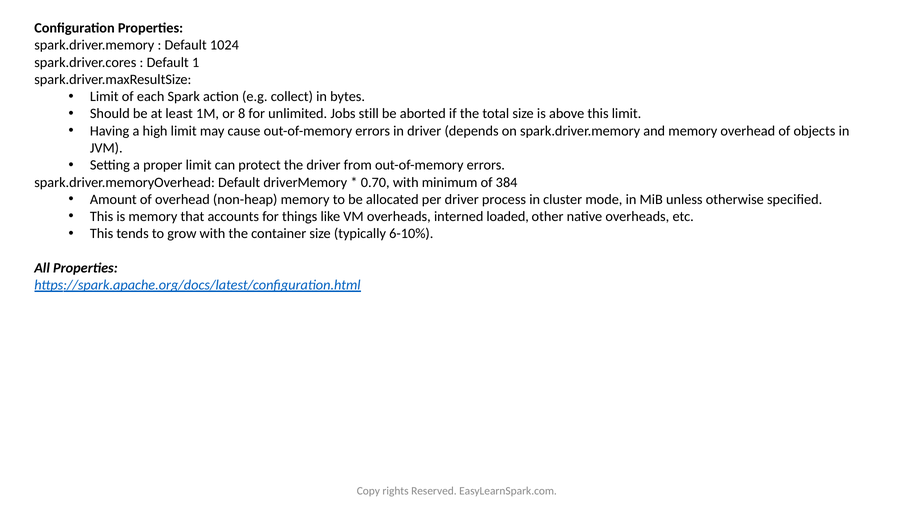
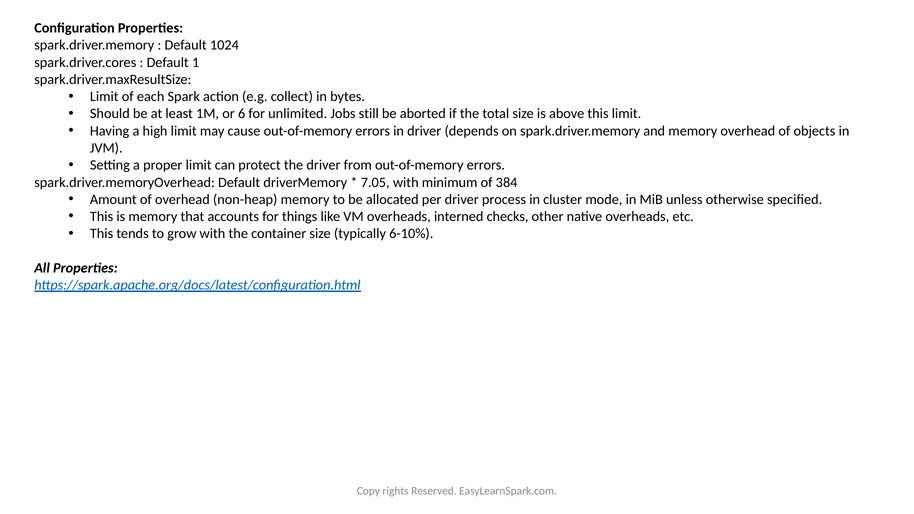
8: 8 -> 6
0.70: 0.70 -> 7.05
loaded: loaded -> checks
